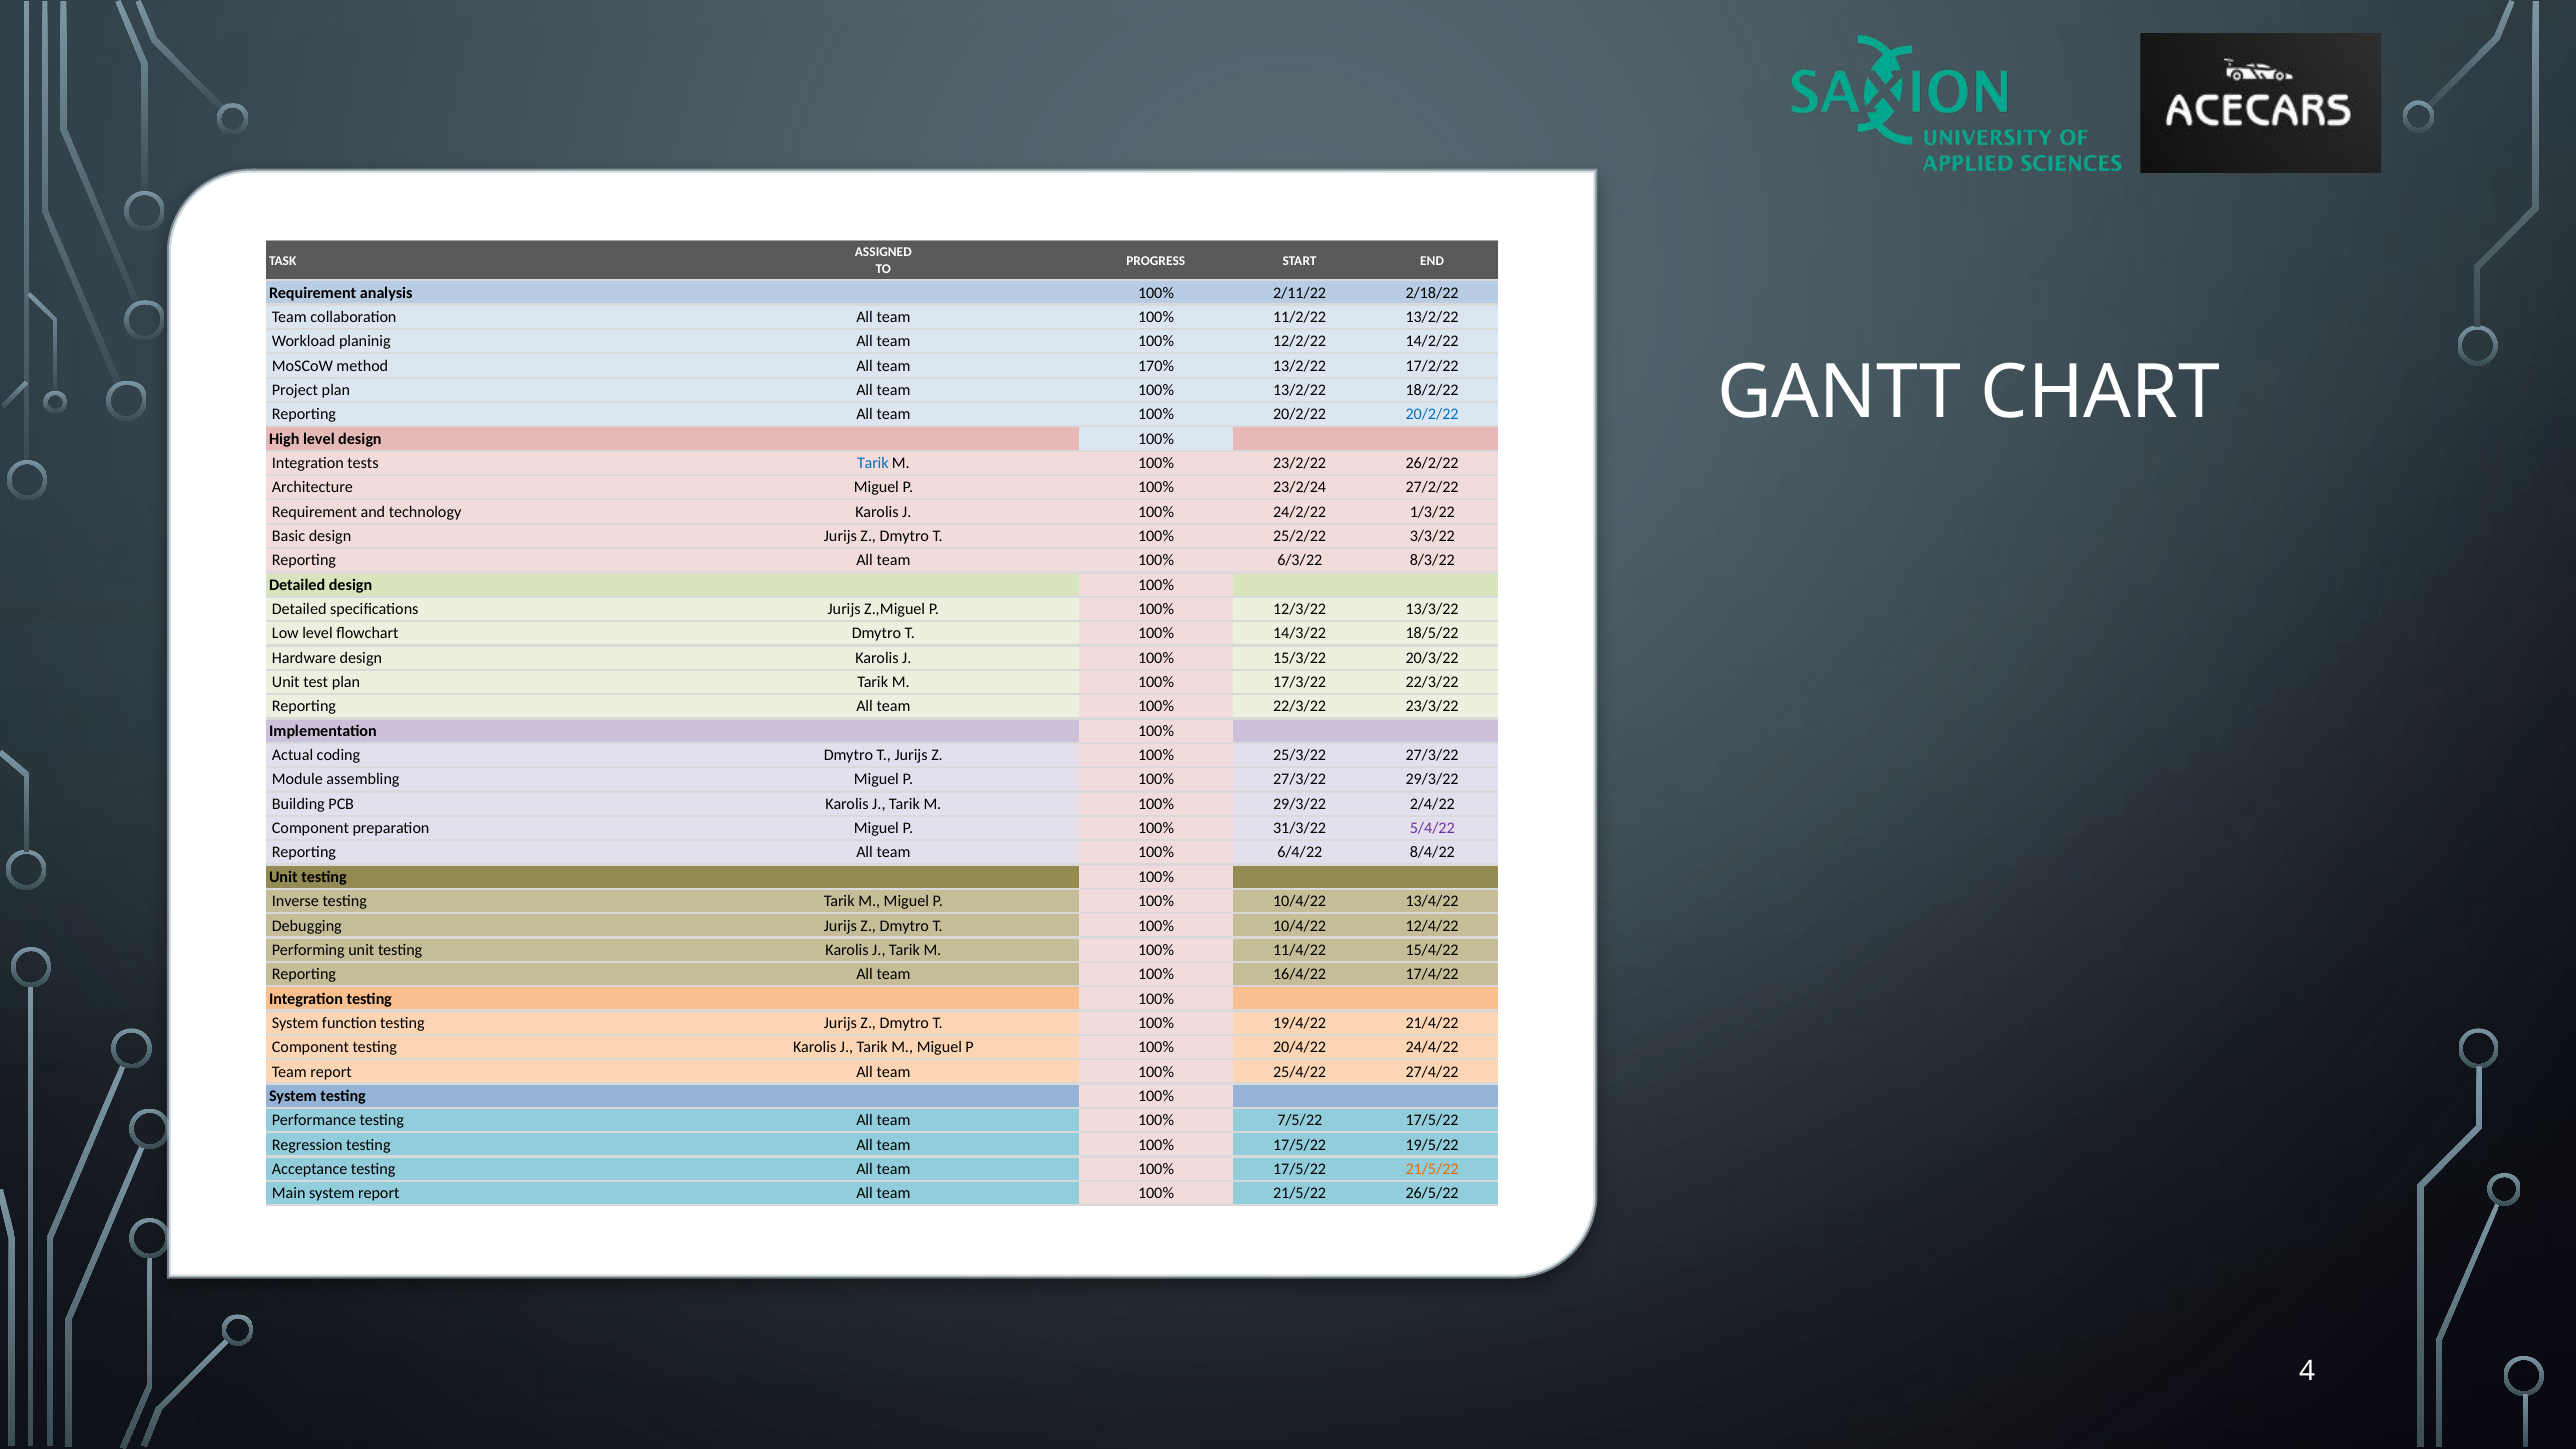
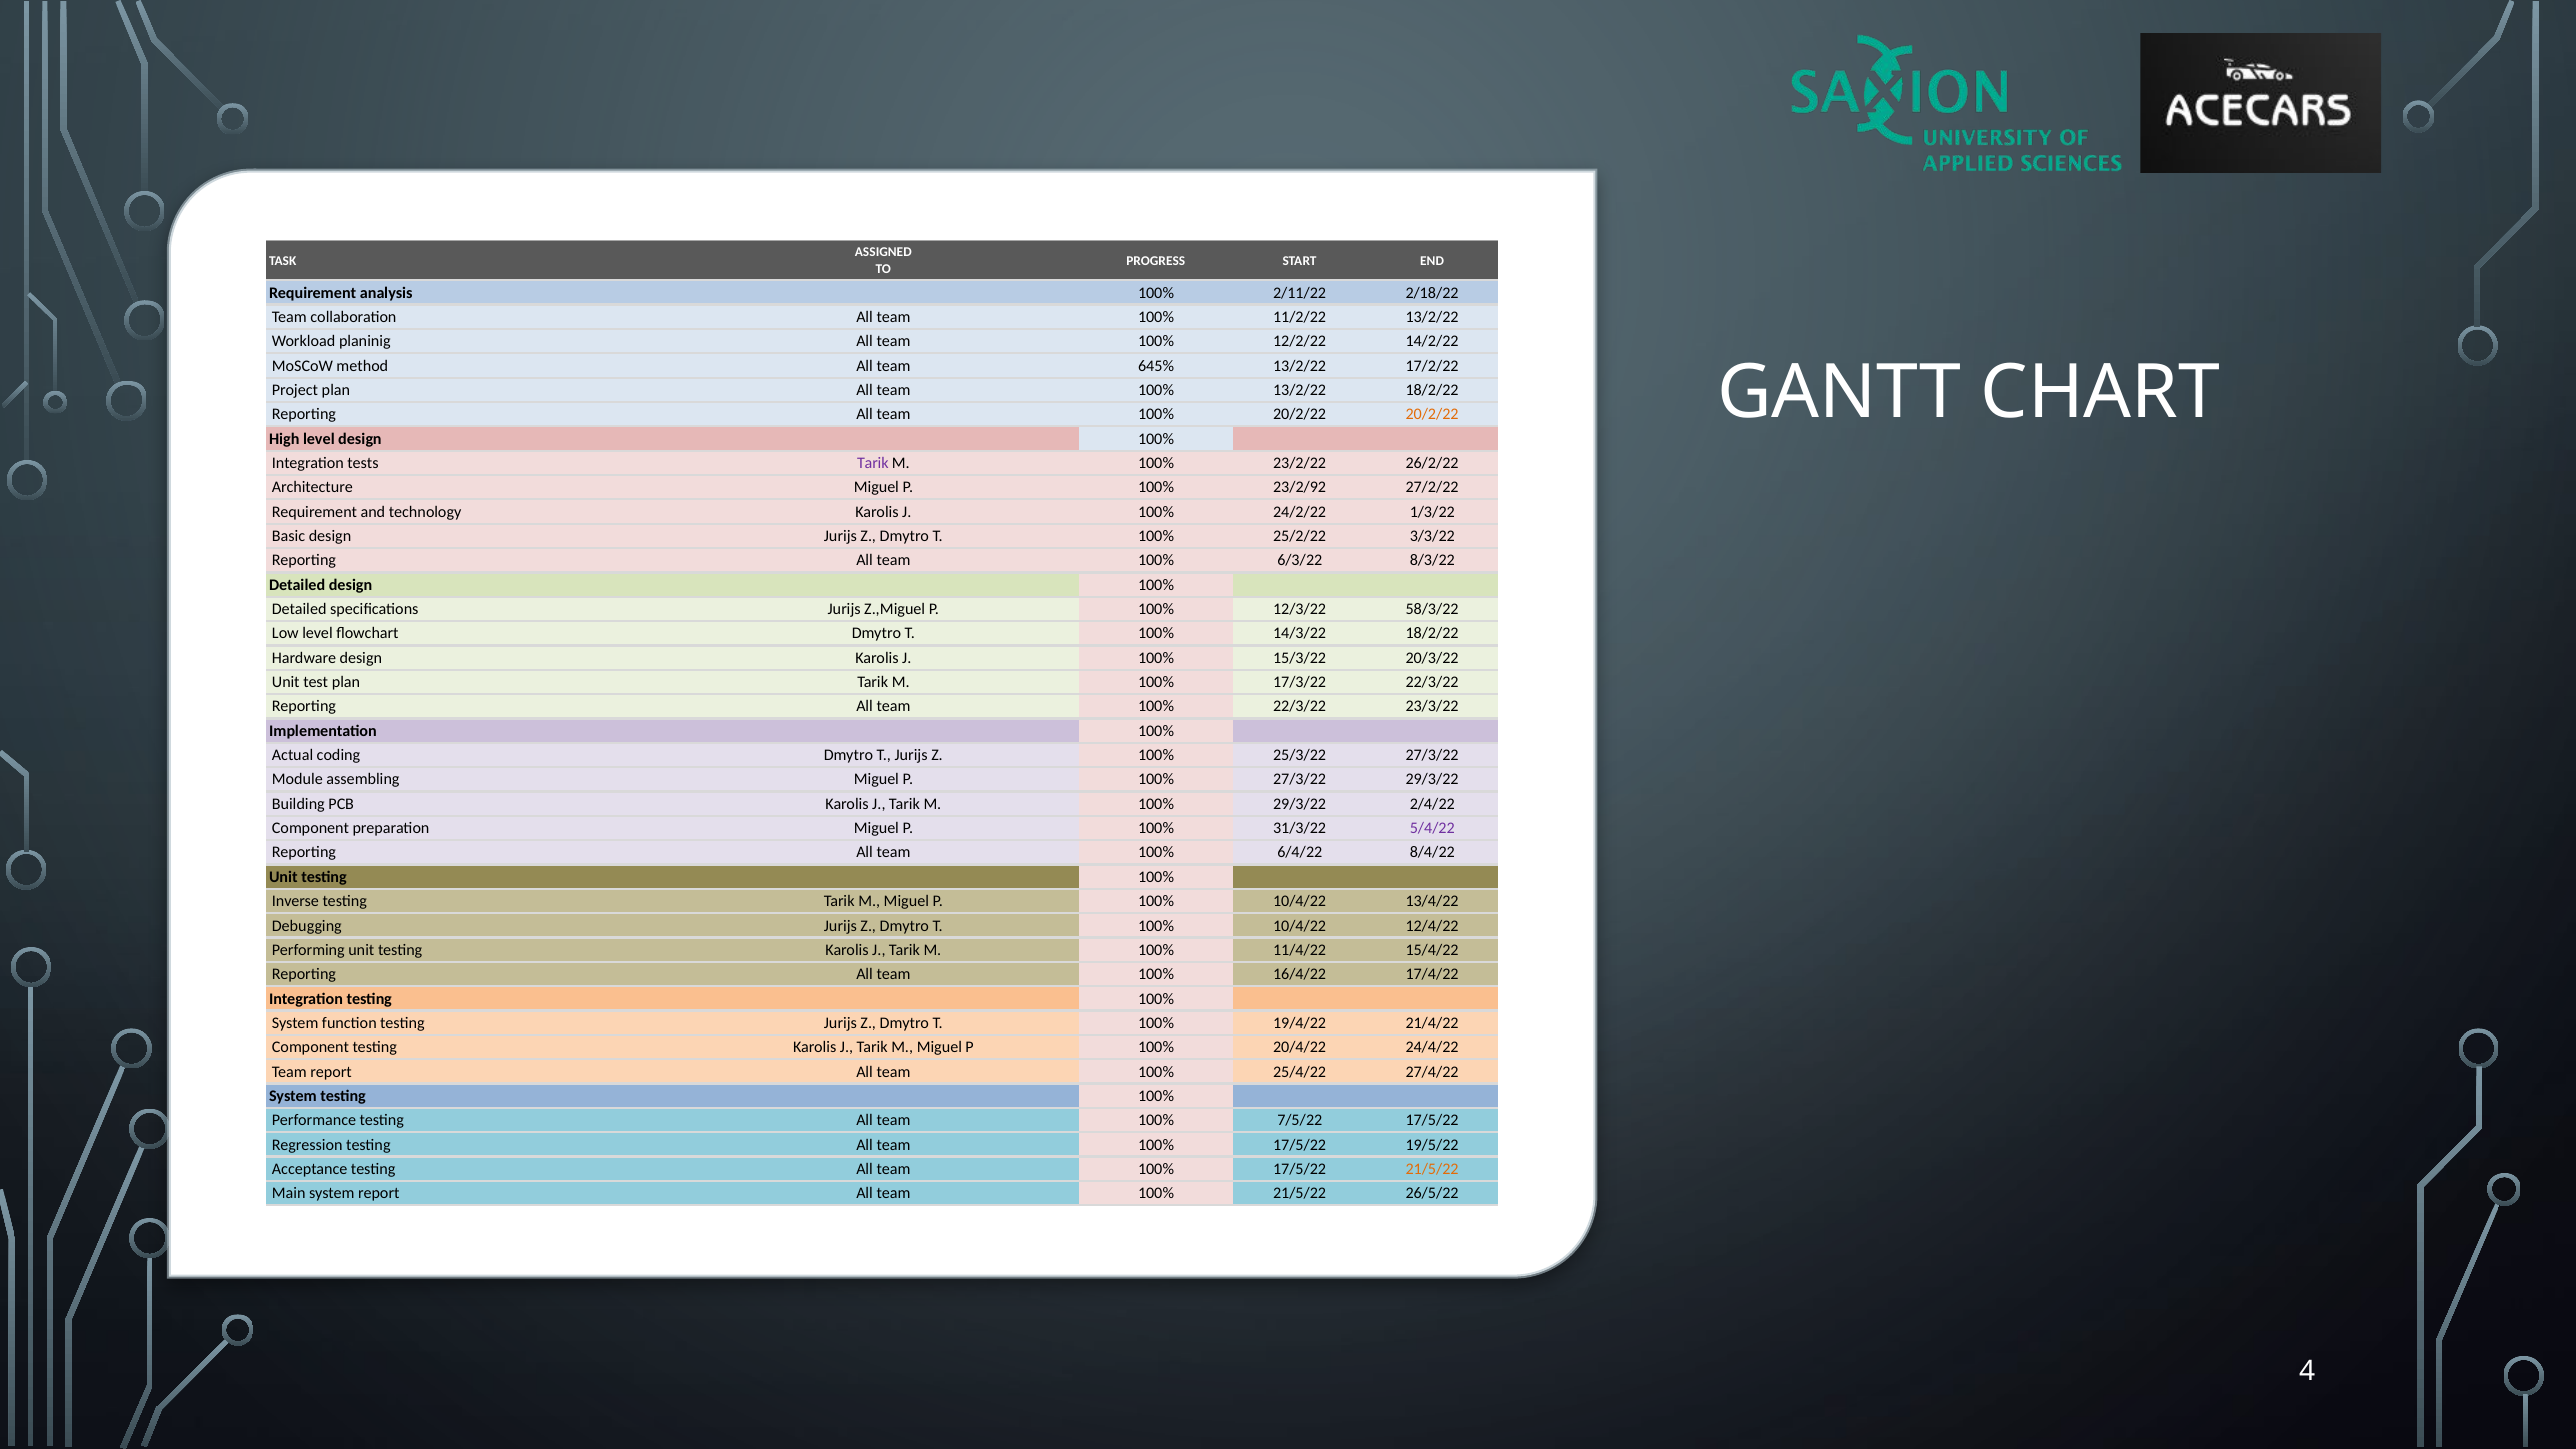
170%: 170% -> 645%
20/2/22 at (1432, 415) colour: blue -> orange
Tarik at (873, 463) colour: blue -> purple
23/2/24: 23/2/24 -> 23/2/92
13/3/22: 13/3/22 -> 58/3/22
14/3/22 18/5/22: 18/5/22 -> 18/2/22
